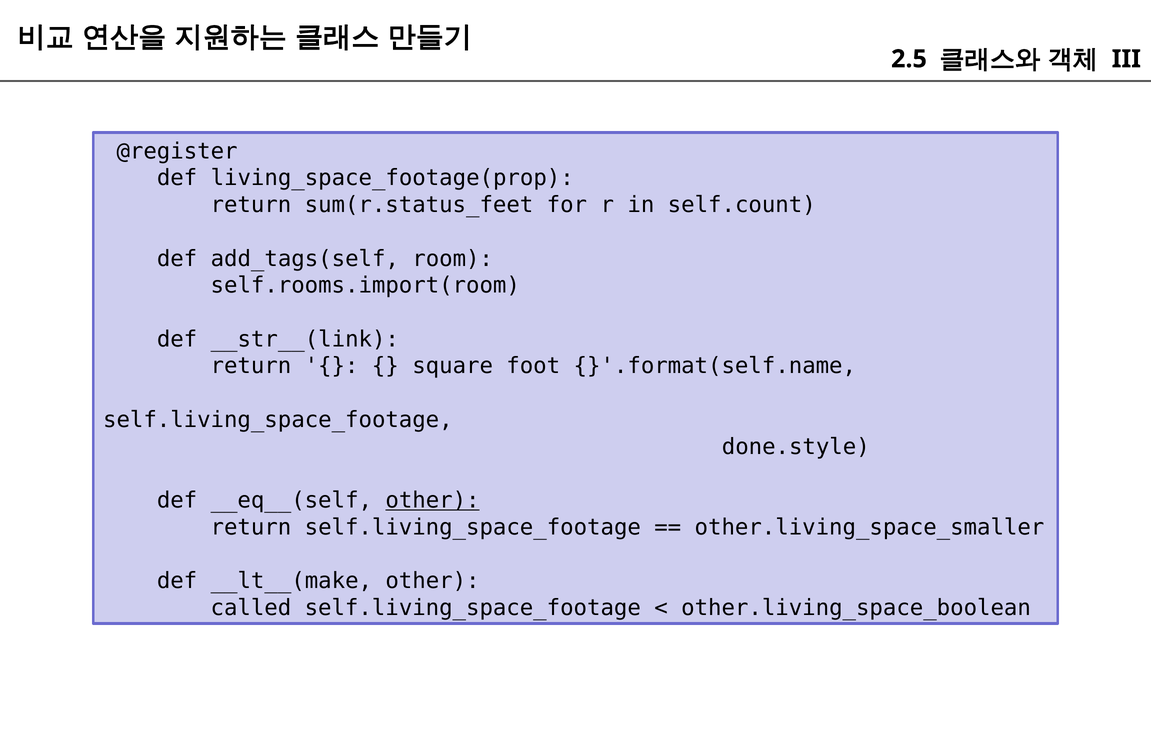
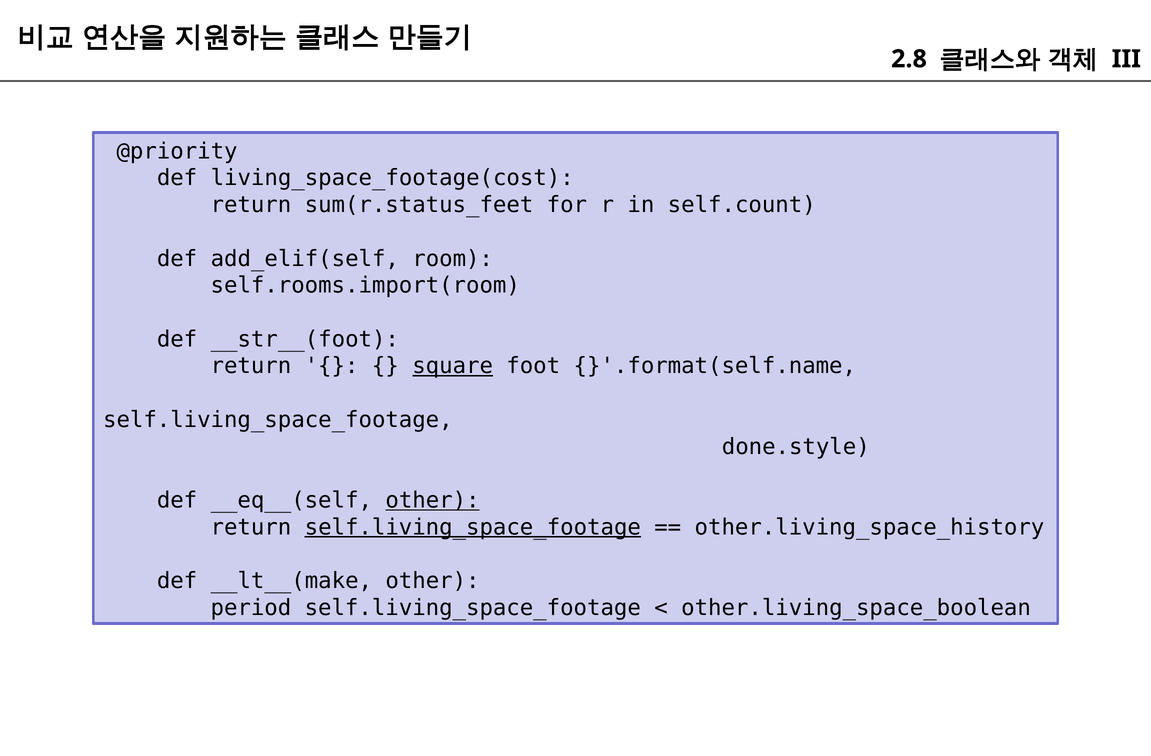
2.5: 2.5 -> 2.8
@register: @register -> @priority
living_space_footage(prop: living_space_footage(prop -> living_space_footage(cost
add_tags(self: add_tags(self -> add_elif(self
__str__(link: __str__(link -> __str__(foot
square underline: none -> present
self.living_space_footage at (473, 527) underline: none -> present
other.living_space_smaller: other.living_space_smaller -> other.living_space_history
called: called -> period
